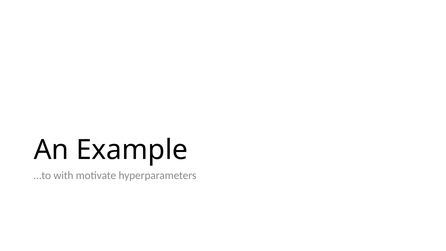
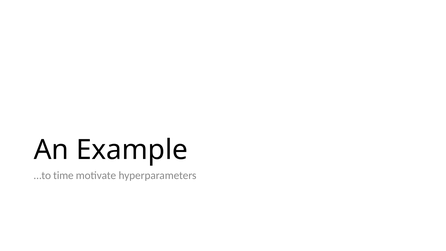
with: with -> time
